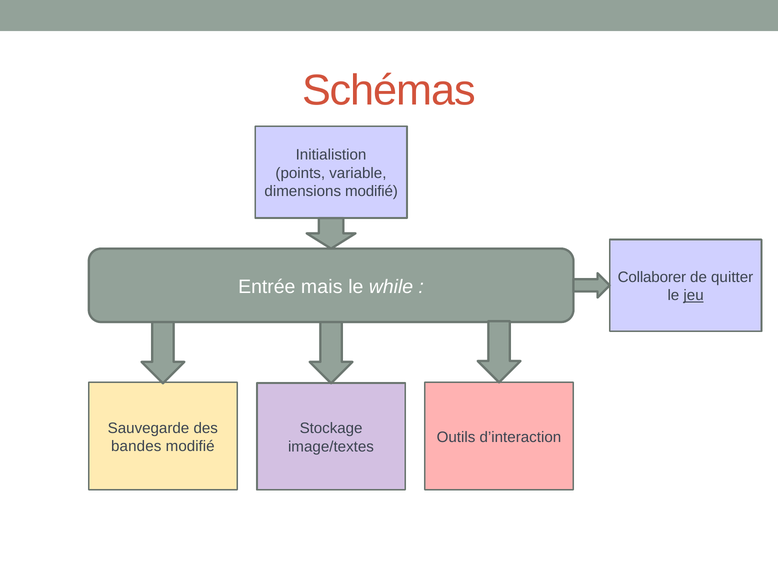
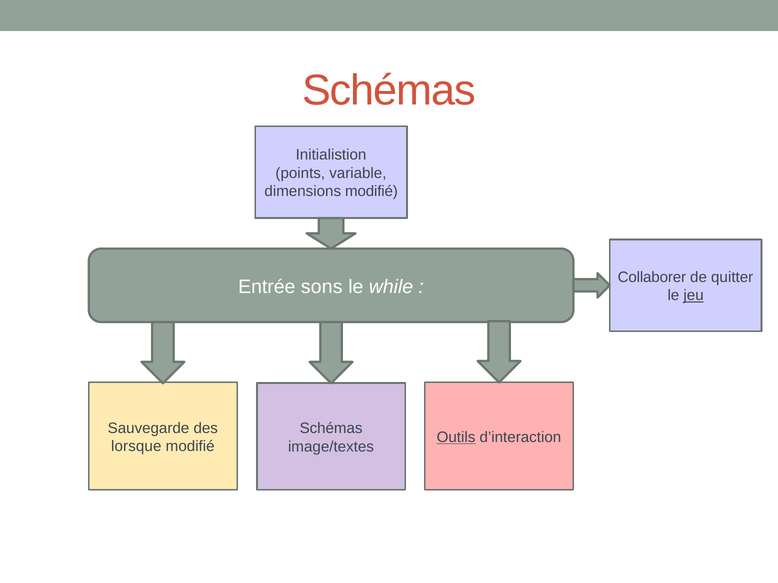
mais: mais -> sons
Stockage at (331, 429): Stockage -> Schémas
Outils underline: none -> present
bandes: bandes -> lorsque
